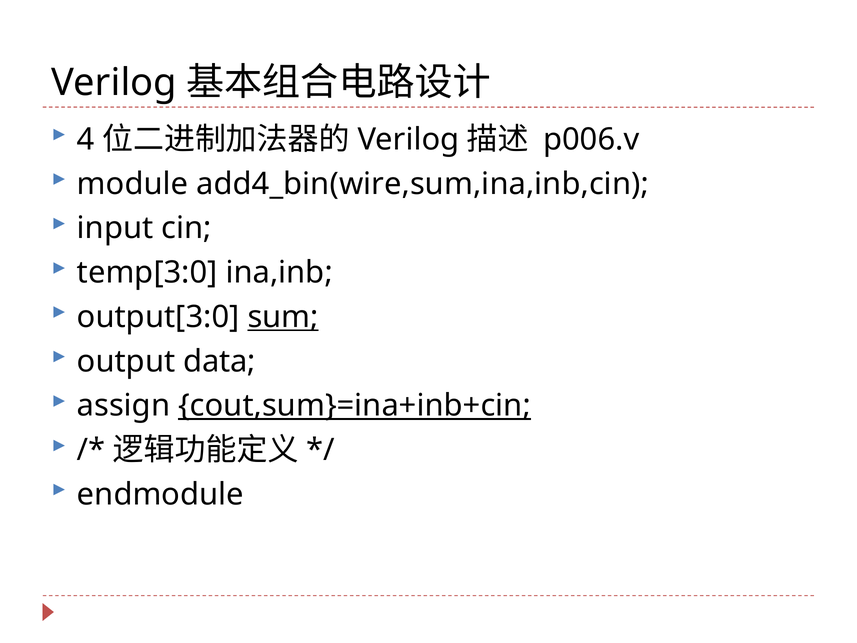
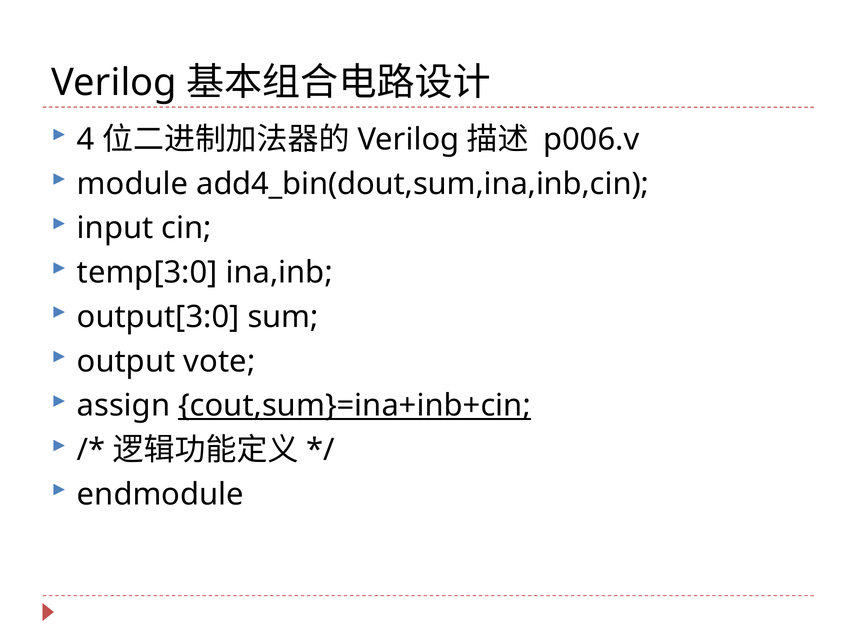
add4_bin(wire,sum,ina,inb,cin: add4_bin(wire,sum,ina,inb,cin -> add4_bin(dout,sum,ina,inb,cin
sum underline: present -> none
data: data -> vote
